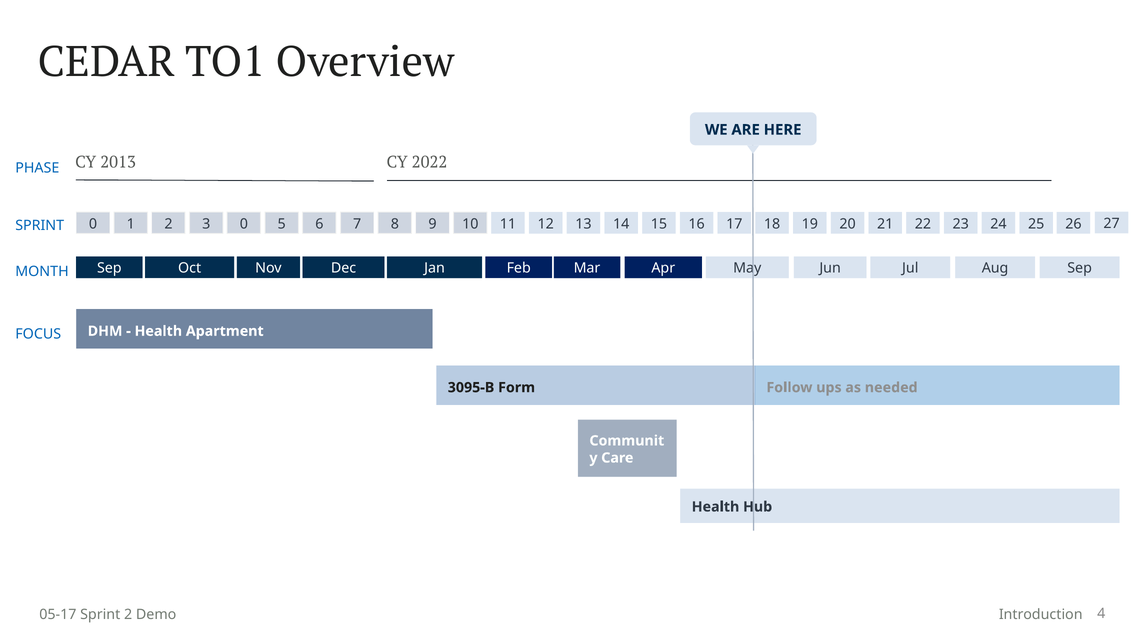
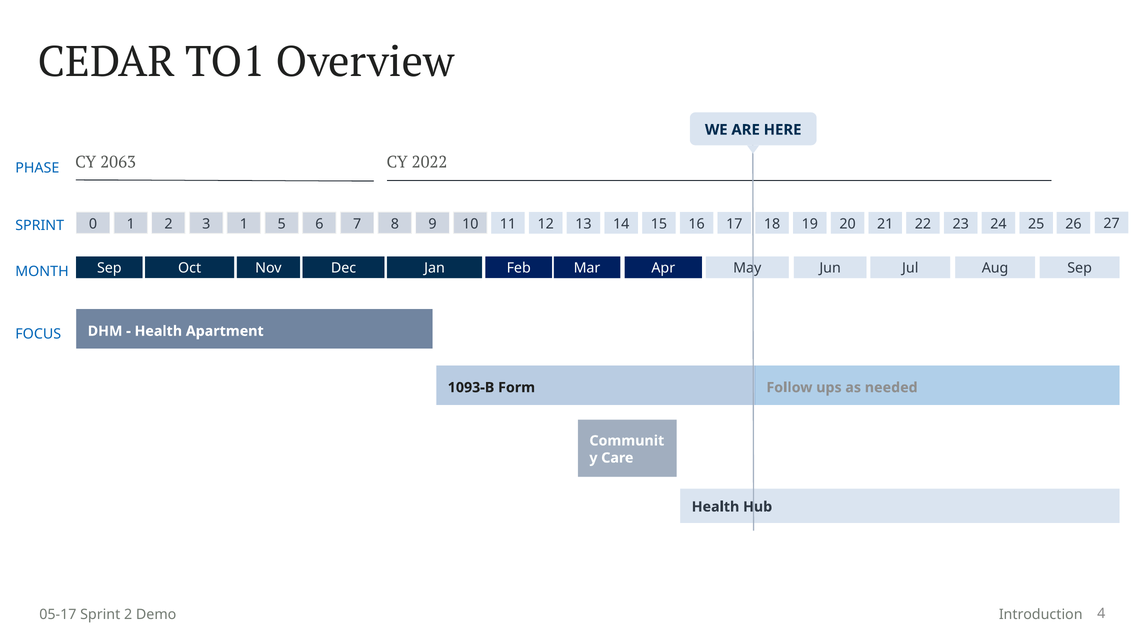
2013: 2013 -> 2063
3 0: 0 -> 1
3095-B: 3095-B -> 1093-B
